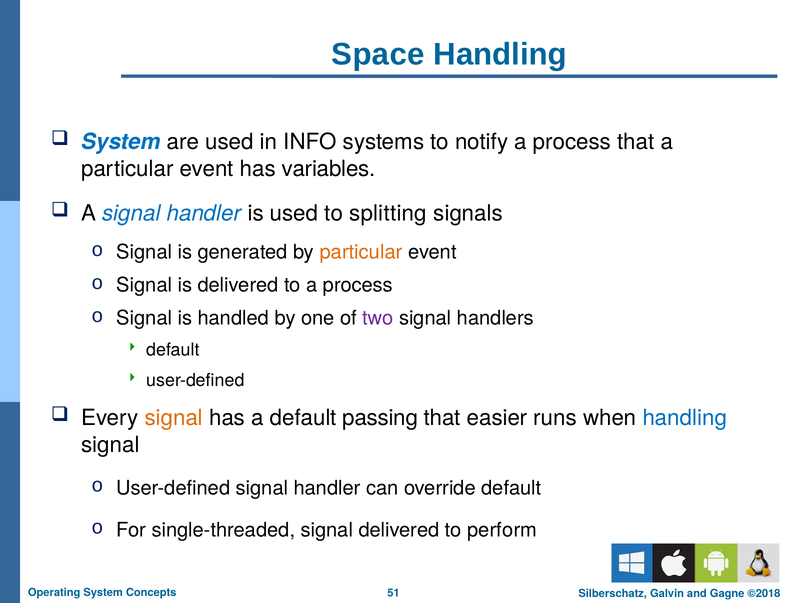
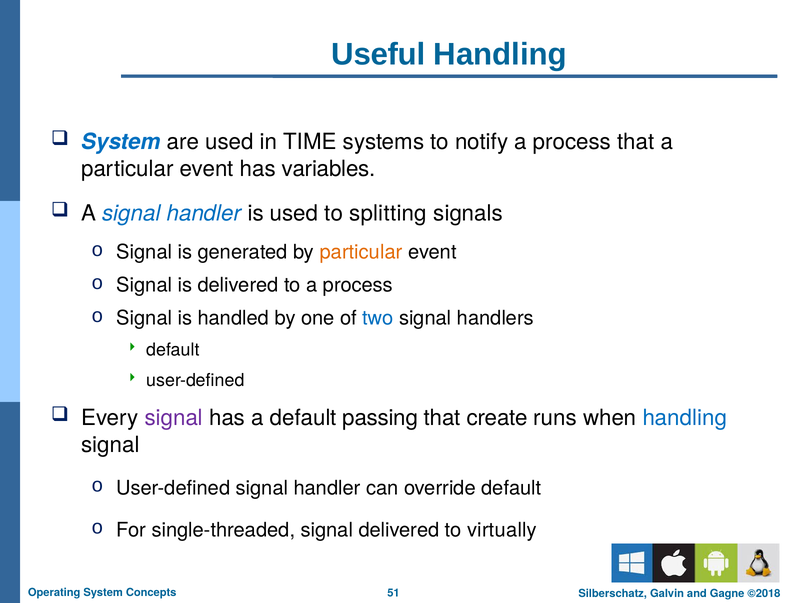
Space: Space -> Useful
INFO: INFO -> TIME
two colour: purple -> blue
signal at (174, 417) colour: orange -> purple
easier: easier -> create
perform: perform -> virtually
